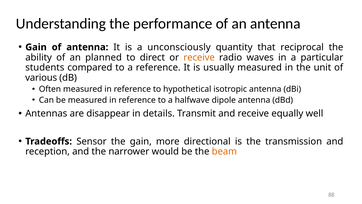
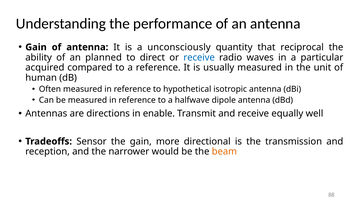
receive at (199, 57) colour: orange -> blue
students: students -> acquired
various: various -> human
disappear: disappear -> directions
details: details -> enable
